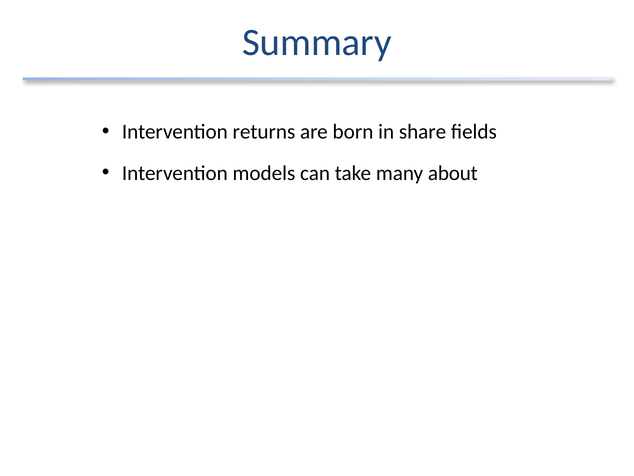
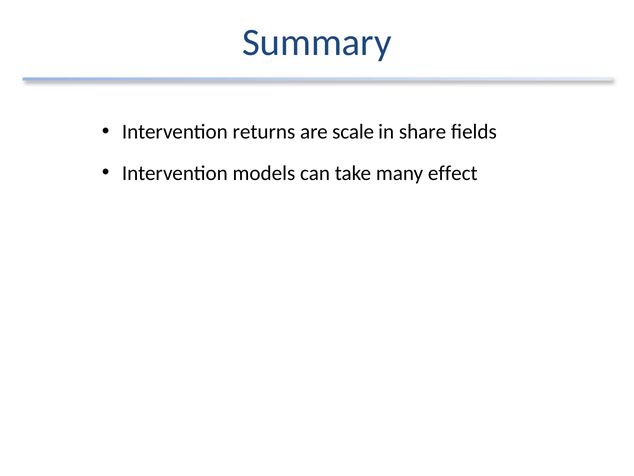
born: born -> scale
about: about -> effect
